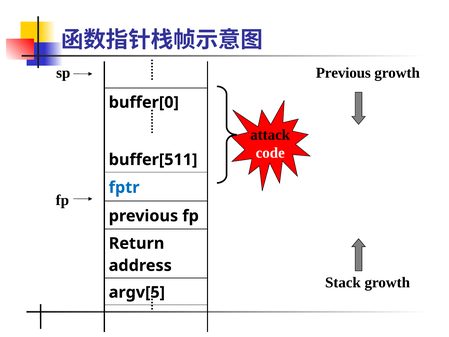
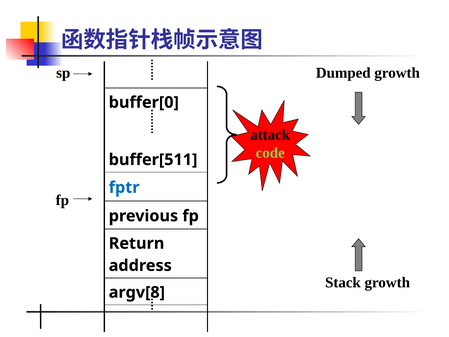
Previous at (343, 73): Previous -> Dumped
code colour: white -> light green
argv[5: argv[5 -> argv[8
